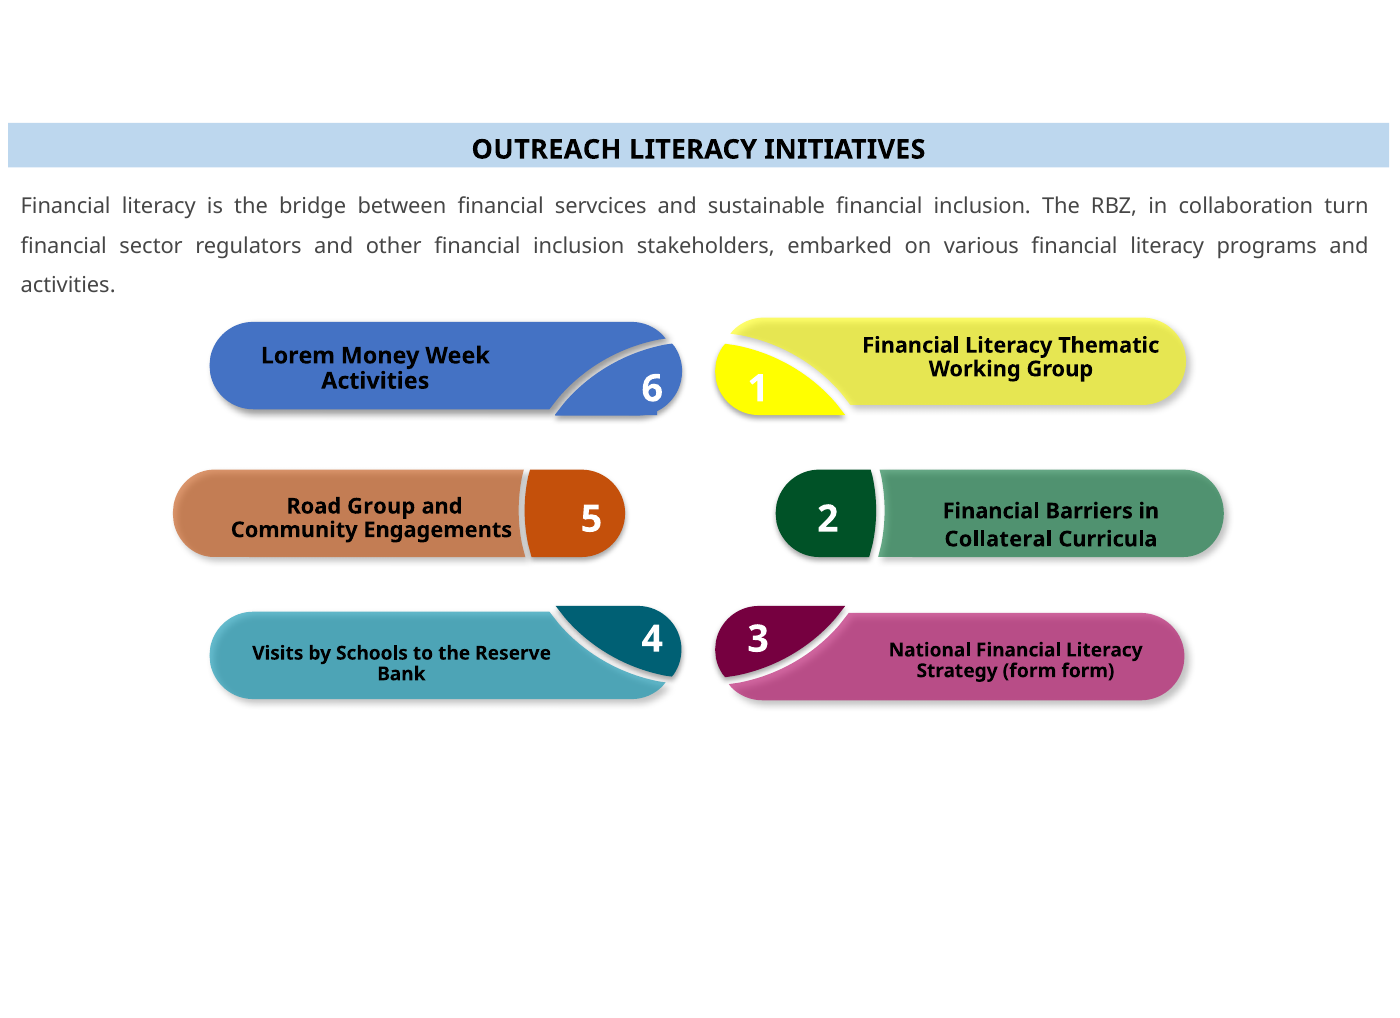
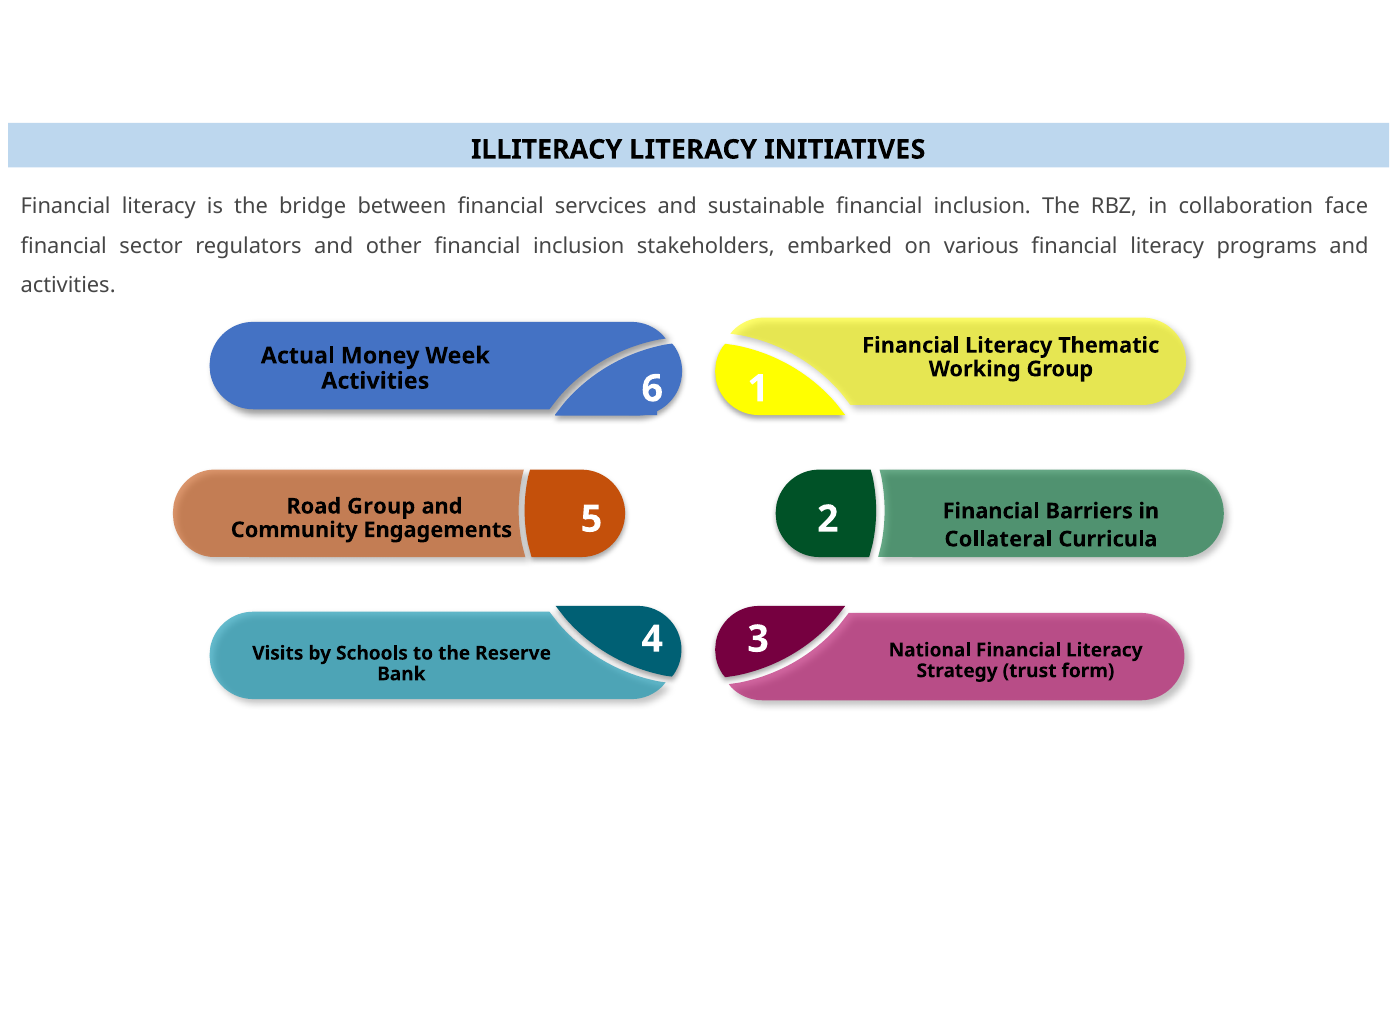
OUTREACH: OUTREACH -> ILLITERACY
turn: turn -> face
Lorem: Lorem -> Actual
Strategy form: form -> trust
